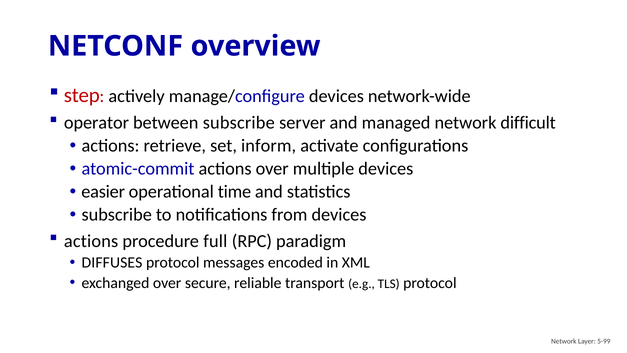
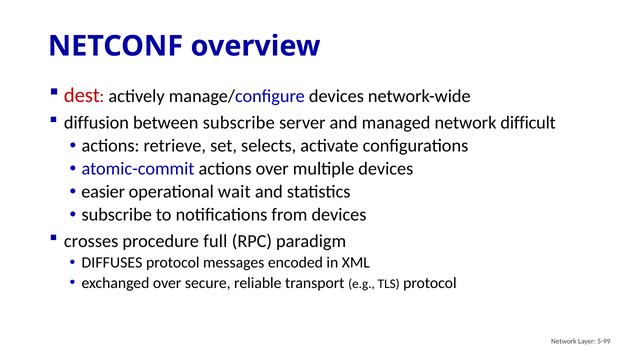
step: step -> dest
operator: operator -> diffusion
inform: inform -> selects
time: time -> wait
actions at (91, 241): actions -> crosses
